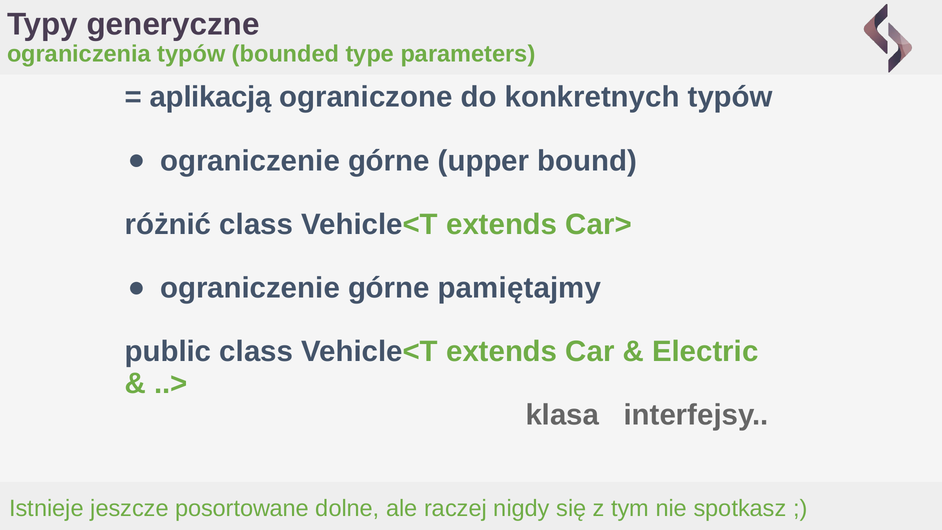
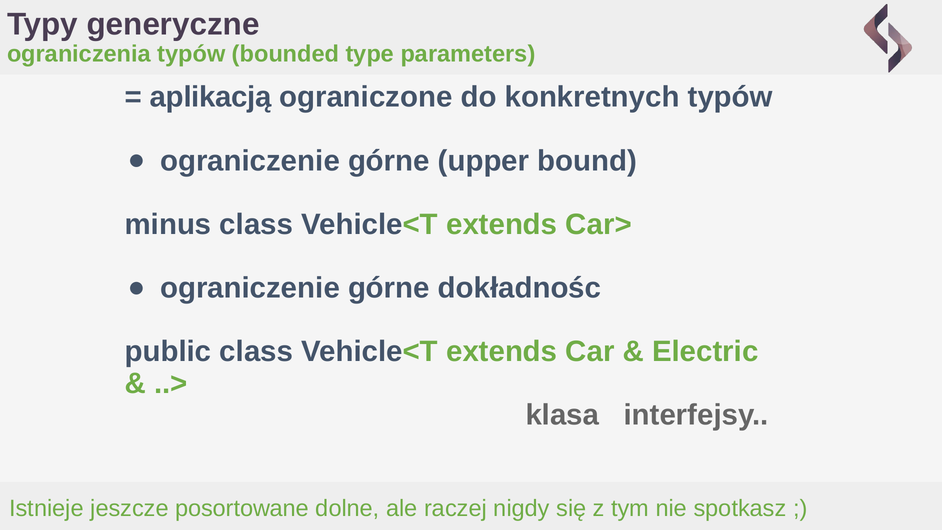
różnić: różnić -> minus
pamiętajmy: pamiętajmy -> dokładnośc
